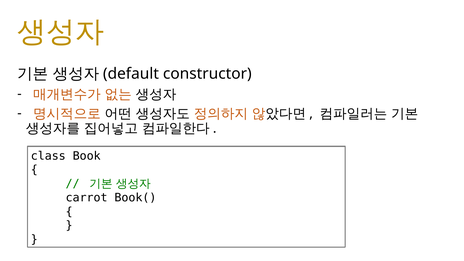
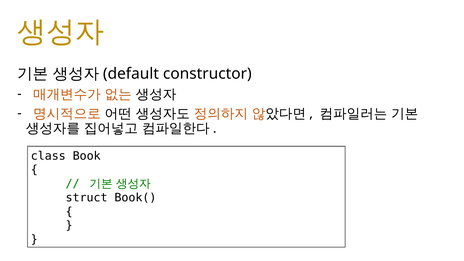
carrot: carrot -> struct
